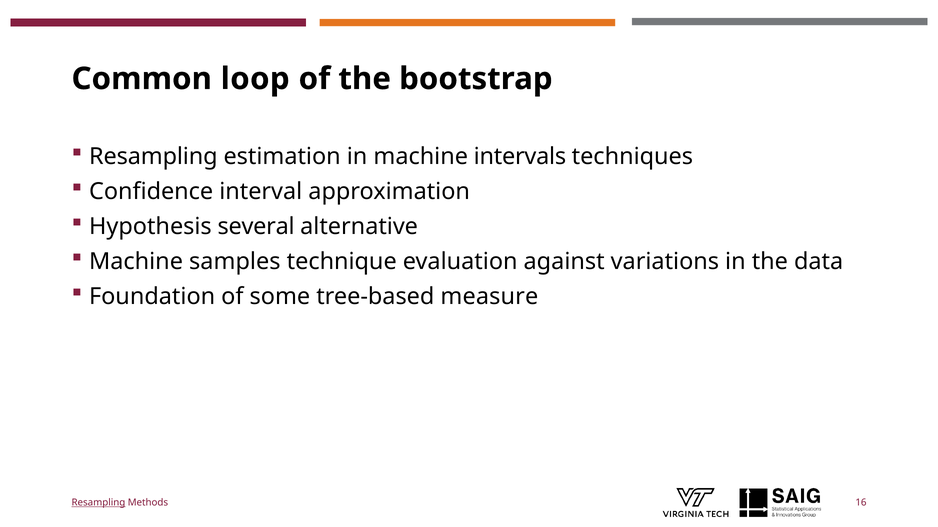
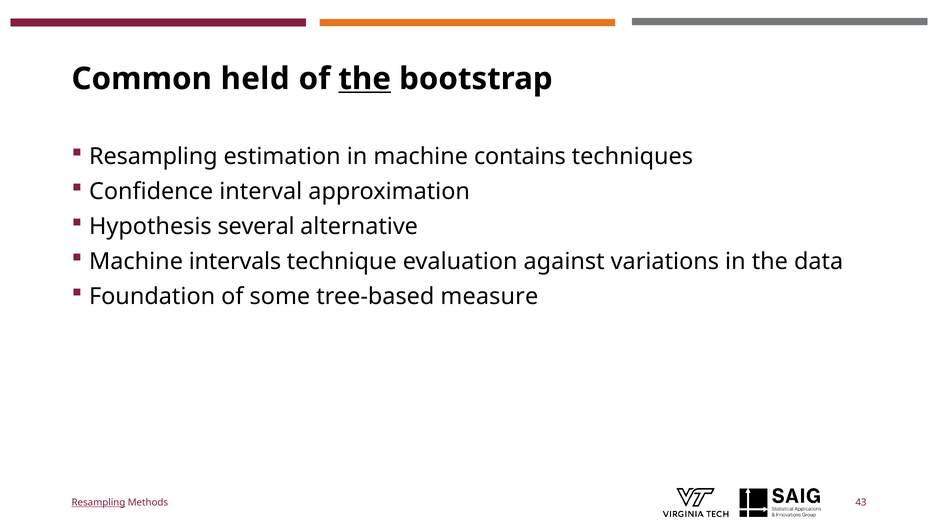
loop: loop -> held
the at (365, 79) underline: none -> present
intervals: intervals -> contains
samples: samples -> intervals
16: 16 -> 43
